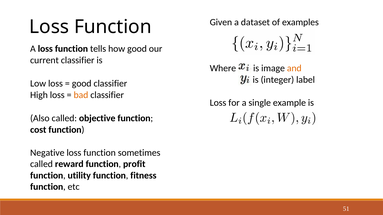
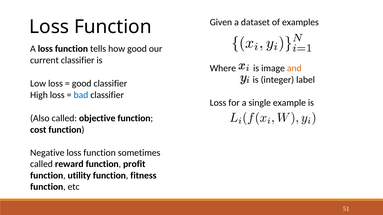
bad colour: orange -> blue
